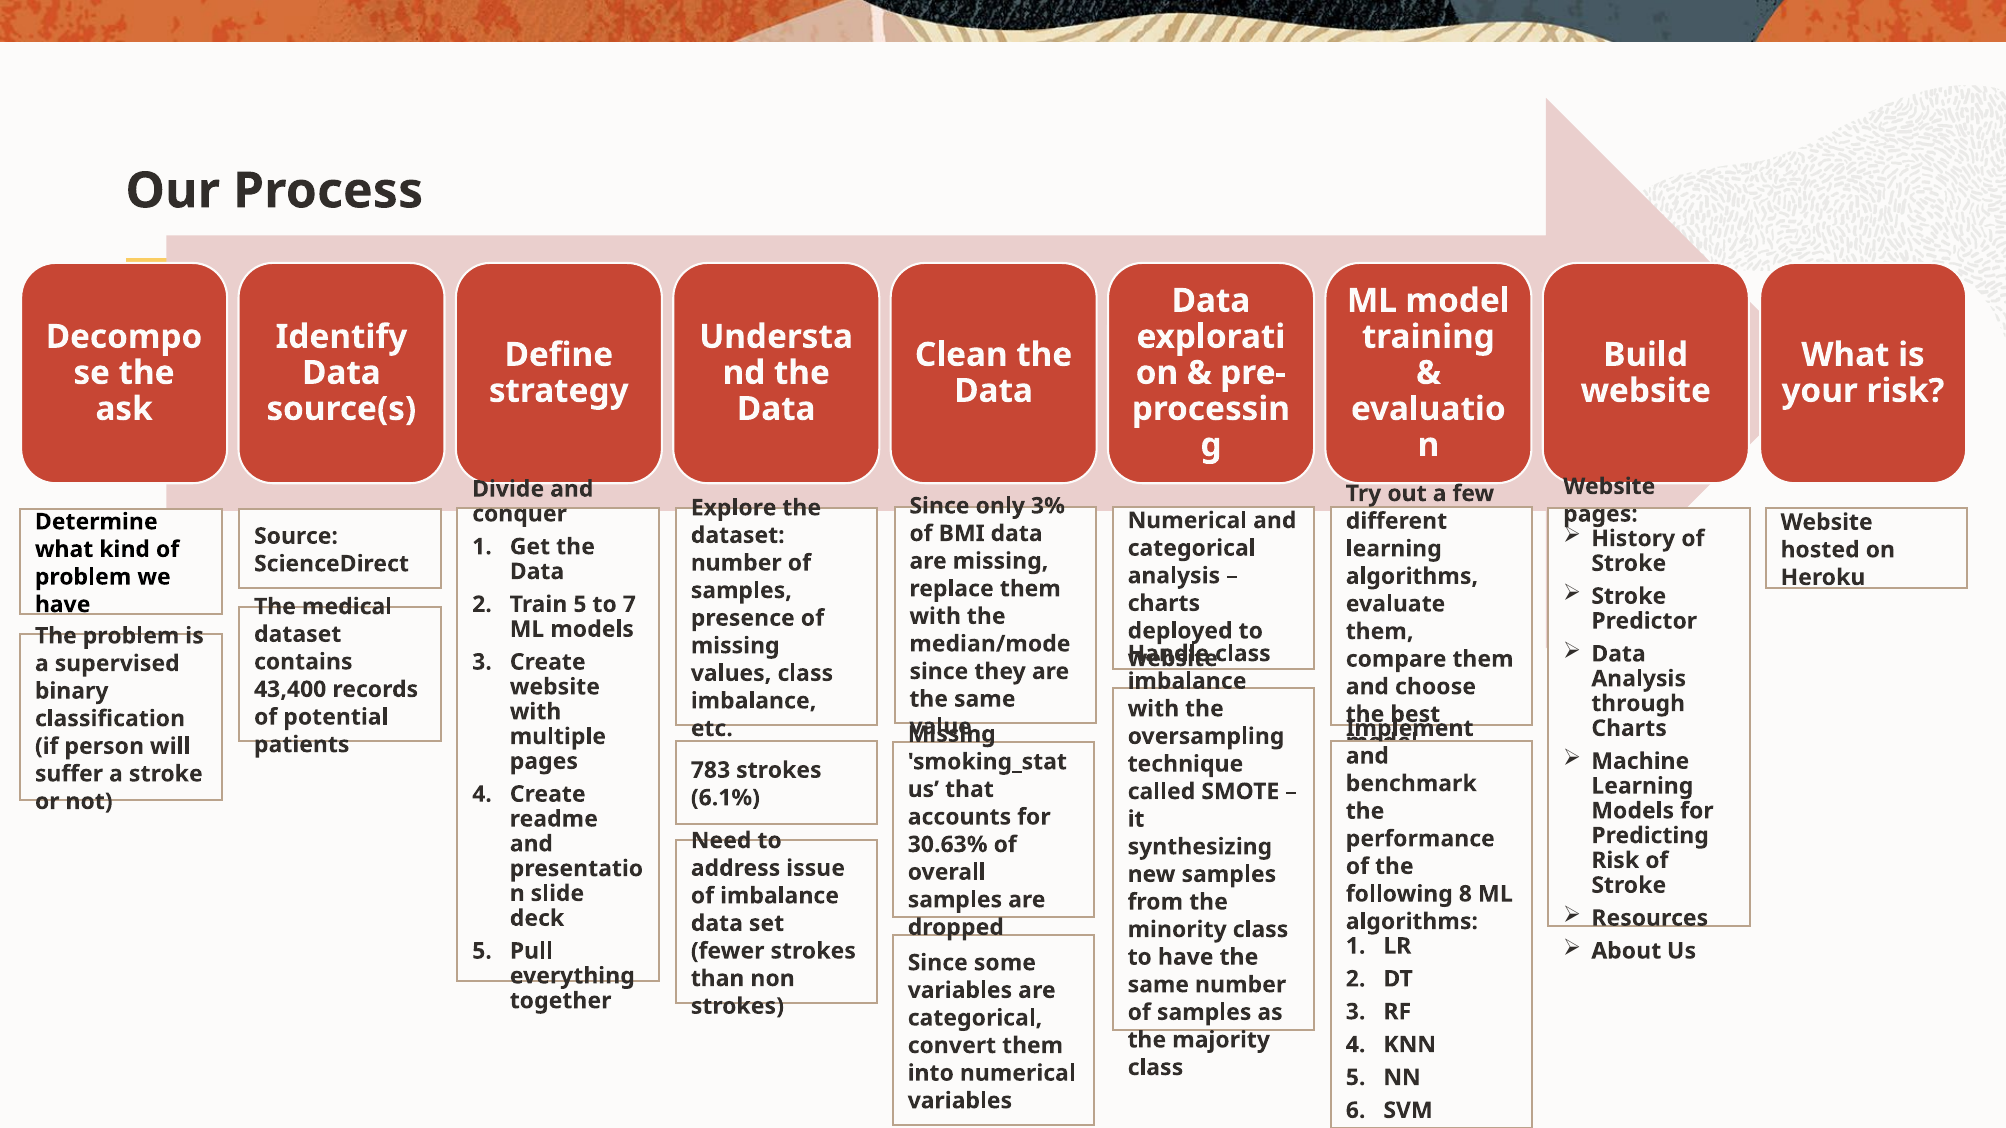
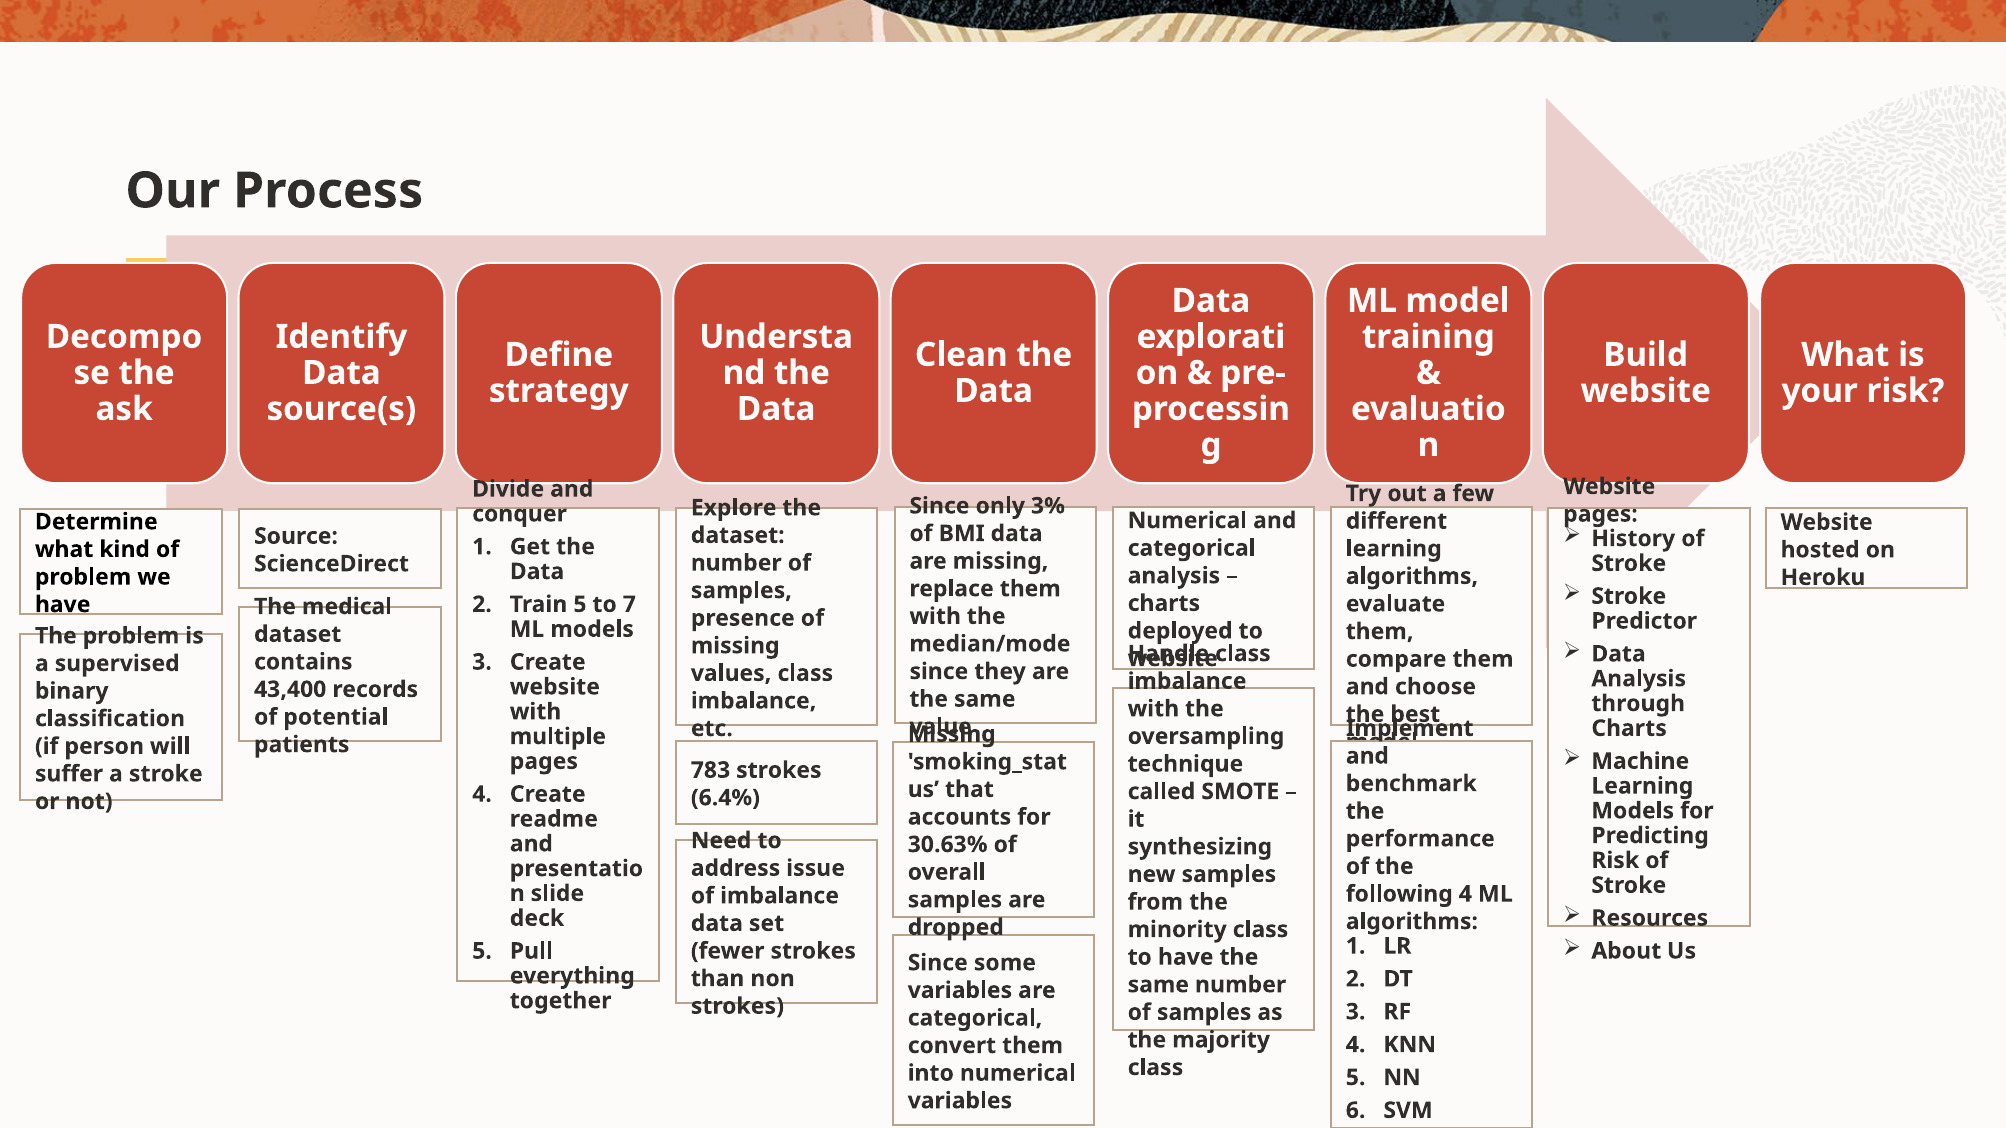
6.1%: 6.1% -> 6.4%
following 8: 8 -> 4
